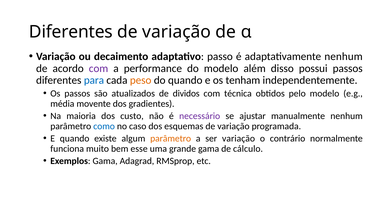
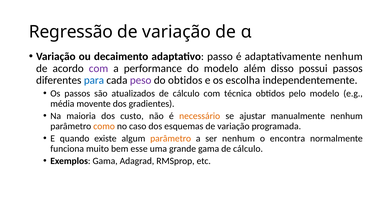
Diferentes at (71, 32): Diferentes -> Regressão
peso colour: orange -> purple
do quando: quando -> obtidos
tenham: tenham -> escolha
atualizados de dividos: dividos -> cálculo
necessário colour: purple -> orange
como colour: blue -> orange
ser variação: variação -> nenhum
contrário: contrário -> encontra
